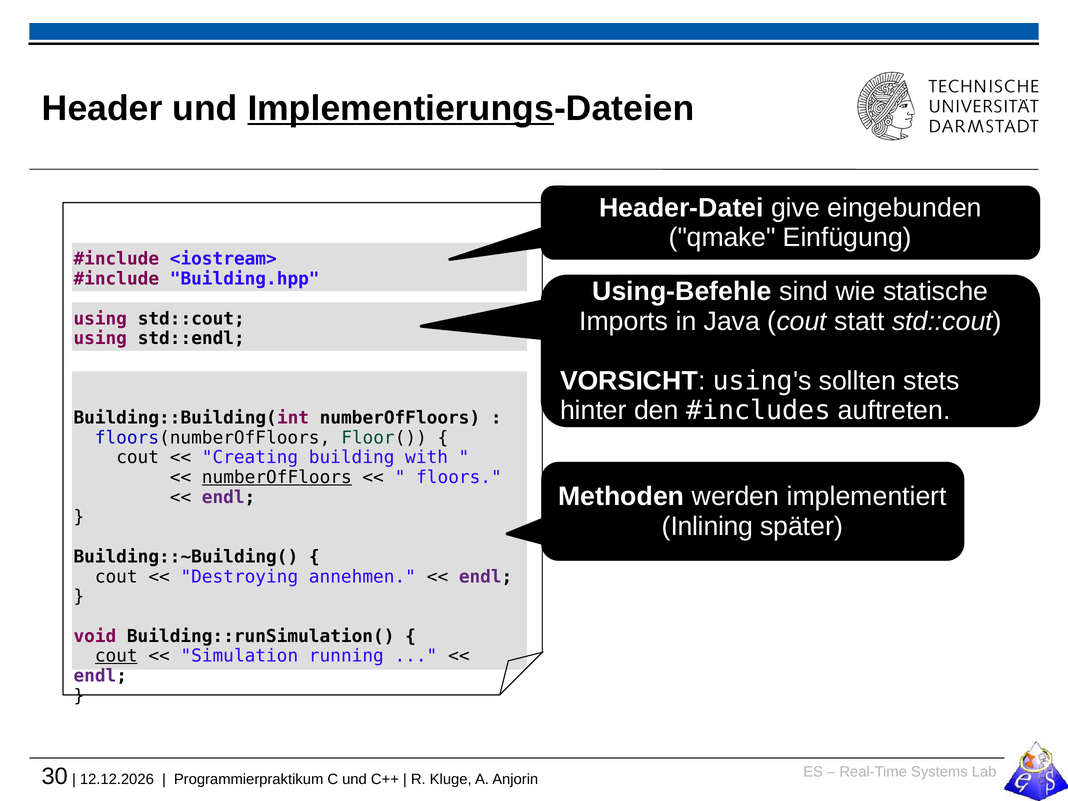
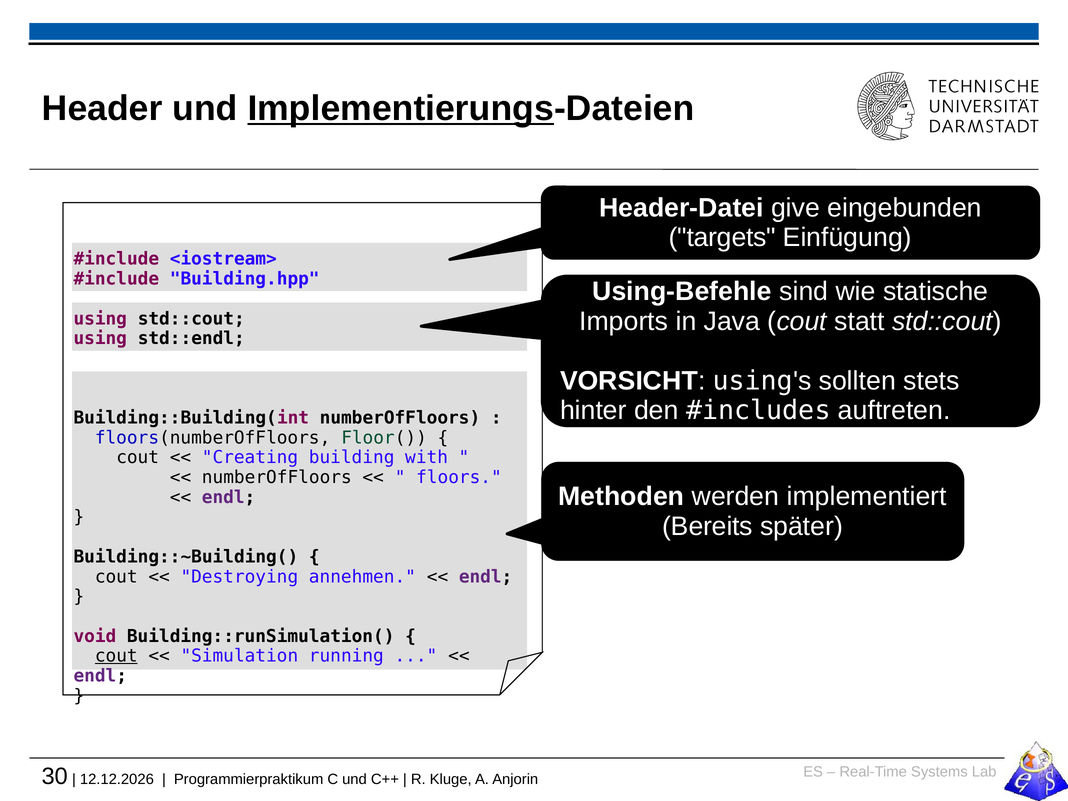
qmake: qmake -> targets
numberOfFloors at (277, 477) underline: present -> none
Inlining: Inlining -> Bereits
